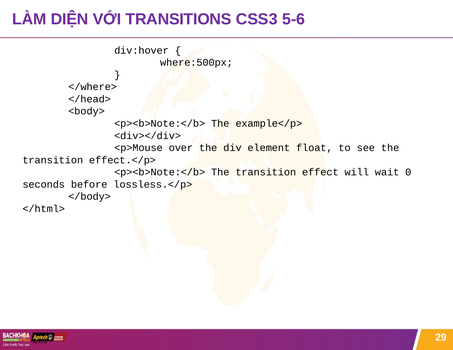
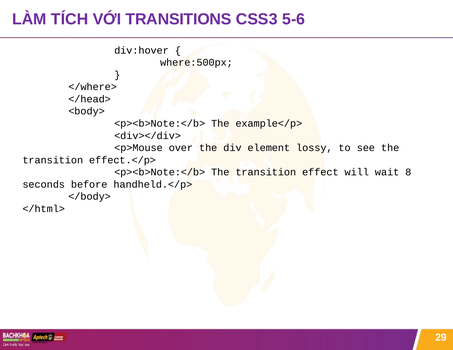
DIỆN: DIỆN -> TÍCH
float: float -> lossy
0: 0 -> 8
lossless.</p>: lossless.</p> -> handheld.</p>
